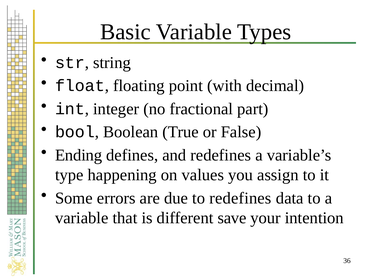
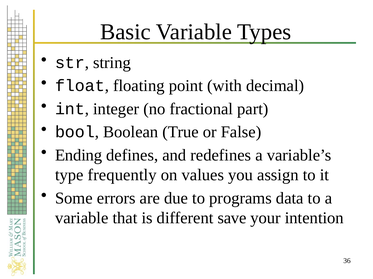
happening: happening -> frequently
to redefines: redefines -> programs
